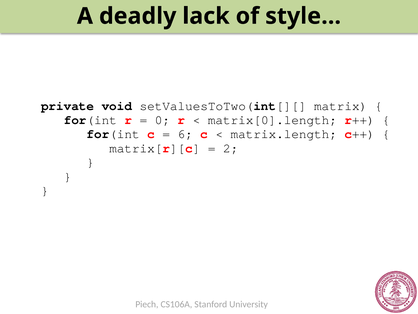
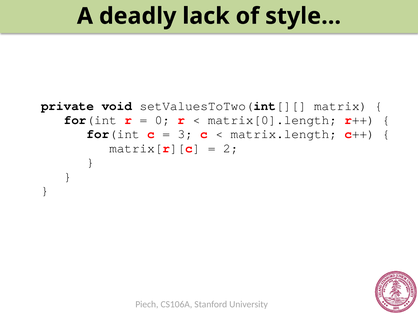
6: 6 -> 3
